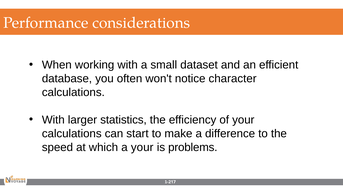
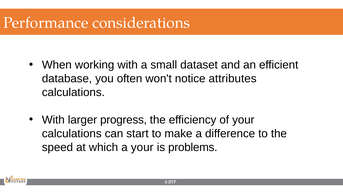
character: character -> attributes
statistics: statistics -> progress
